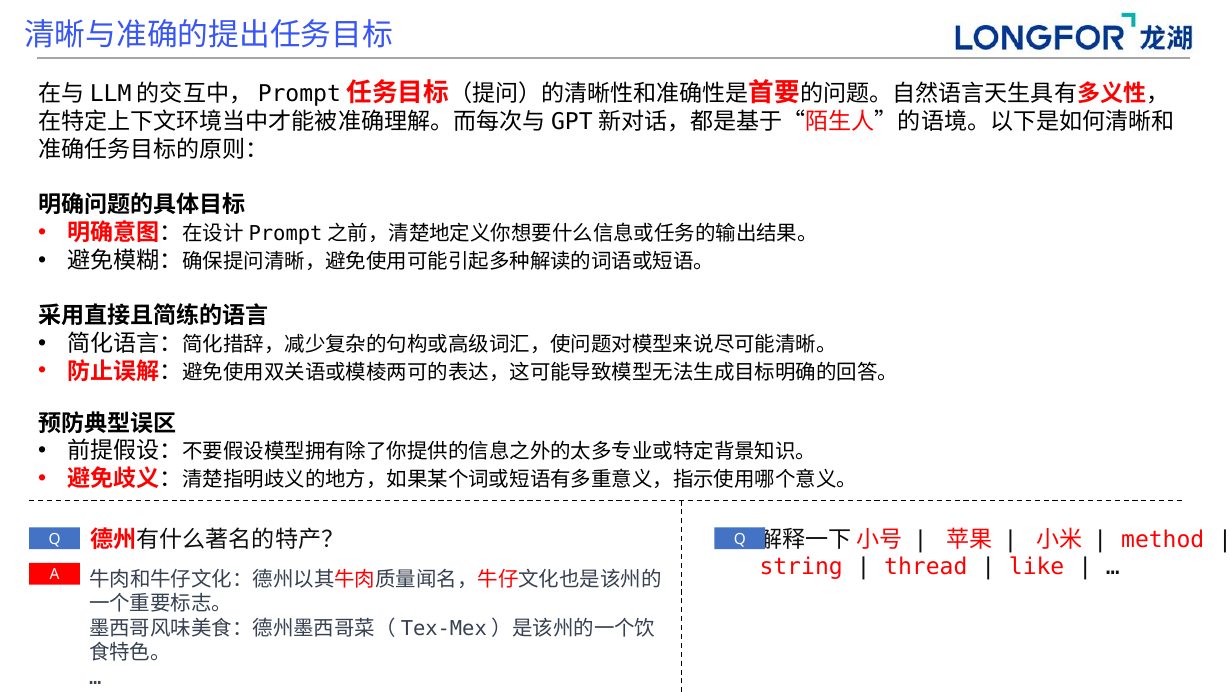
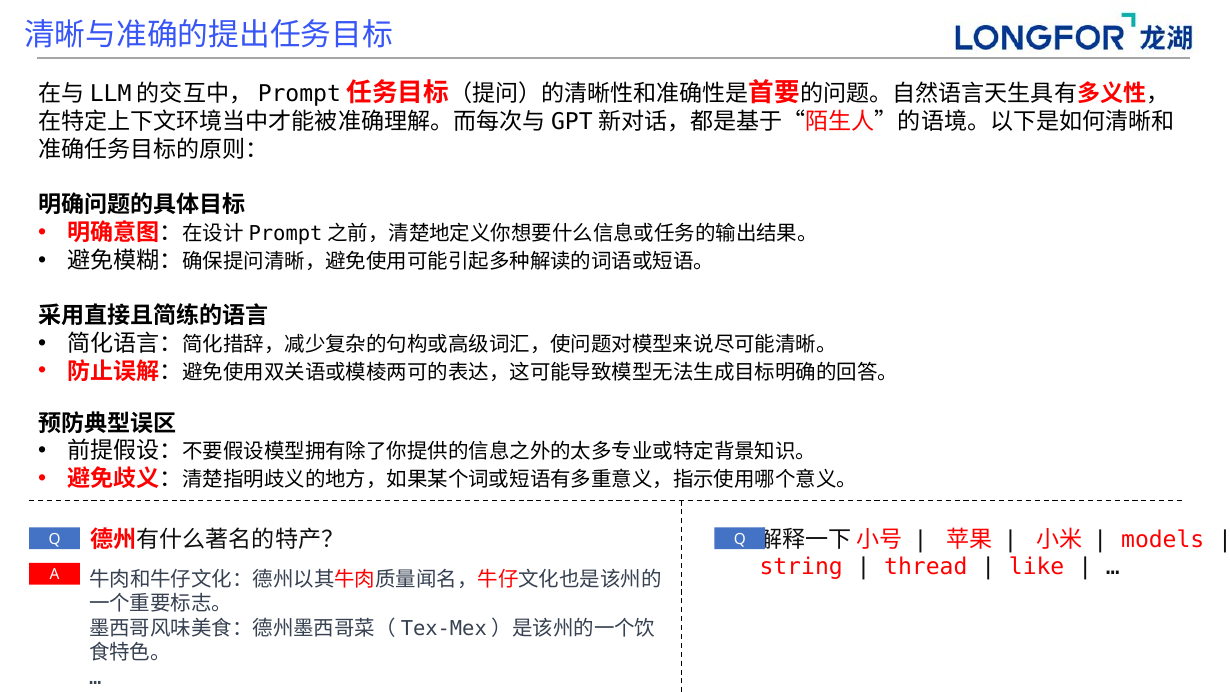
method: method -> models
